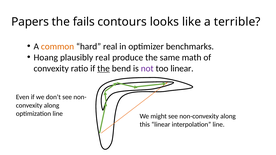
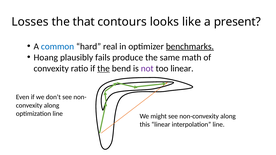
Papers: Papers -> Losses
fails: fails -> that
terrible: terrible -> present
common colour: orange -> blue
benchmarks underline: none -> present
plausibly real: real -> fails
